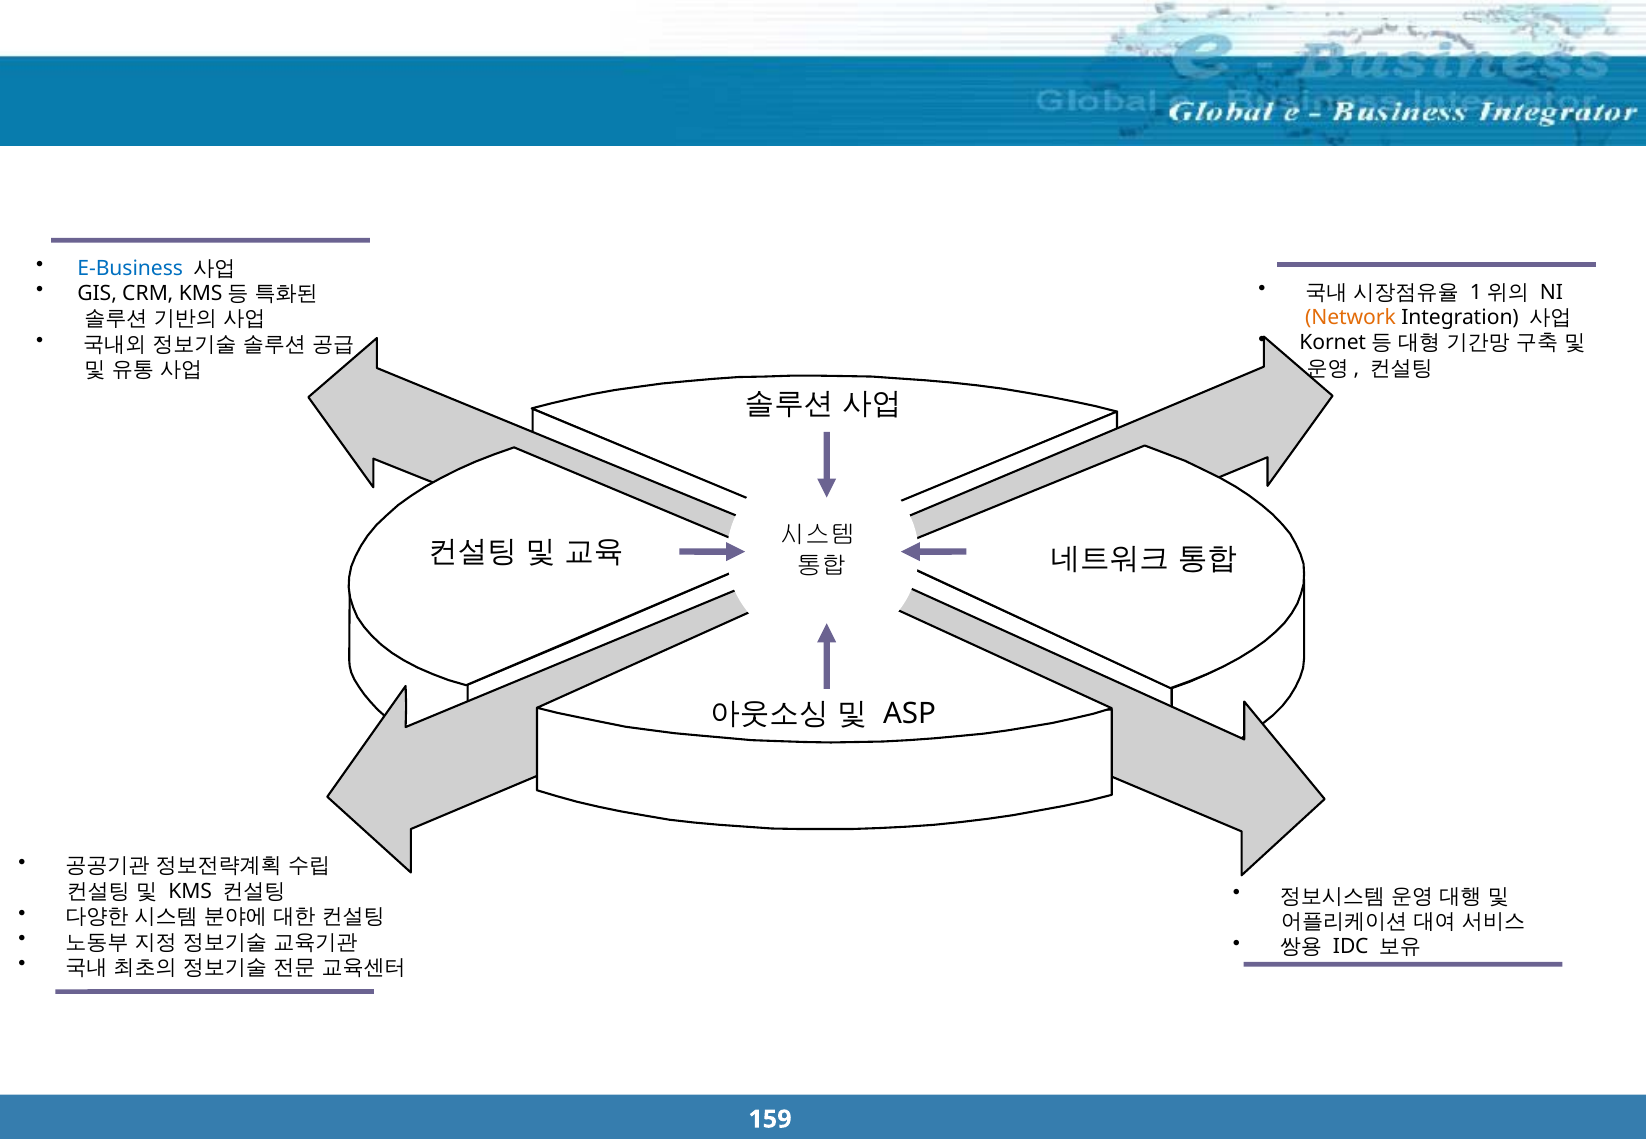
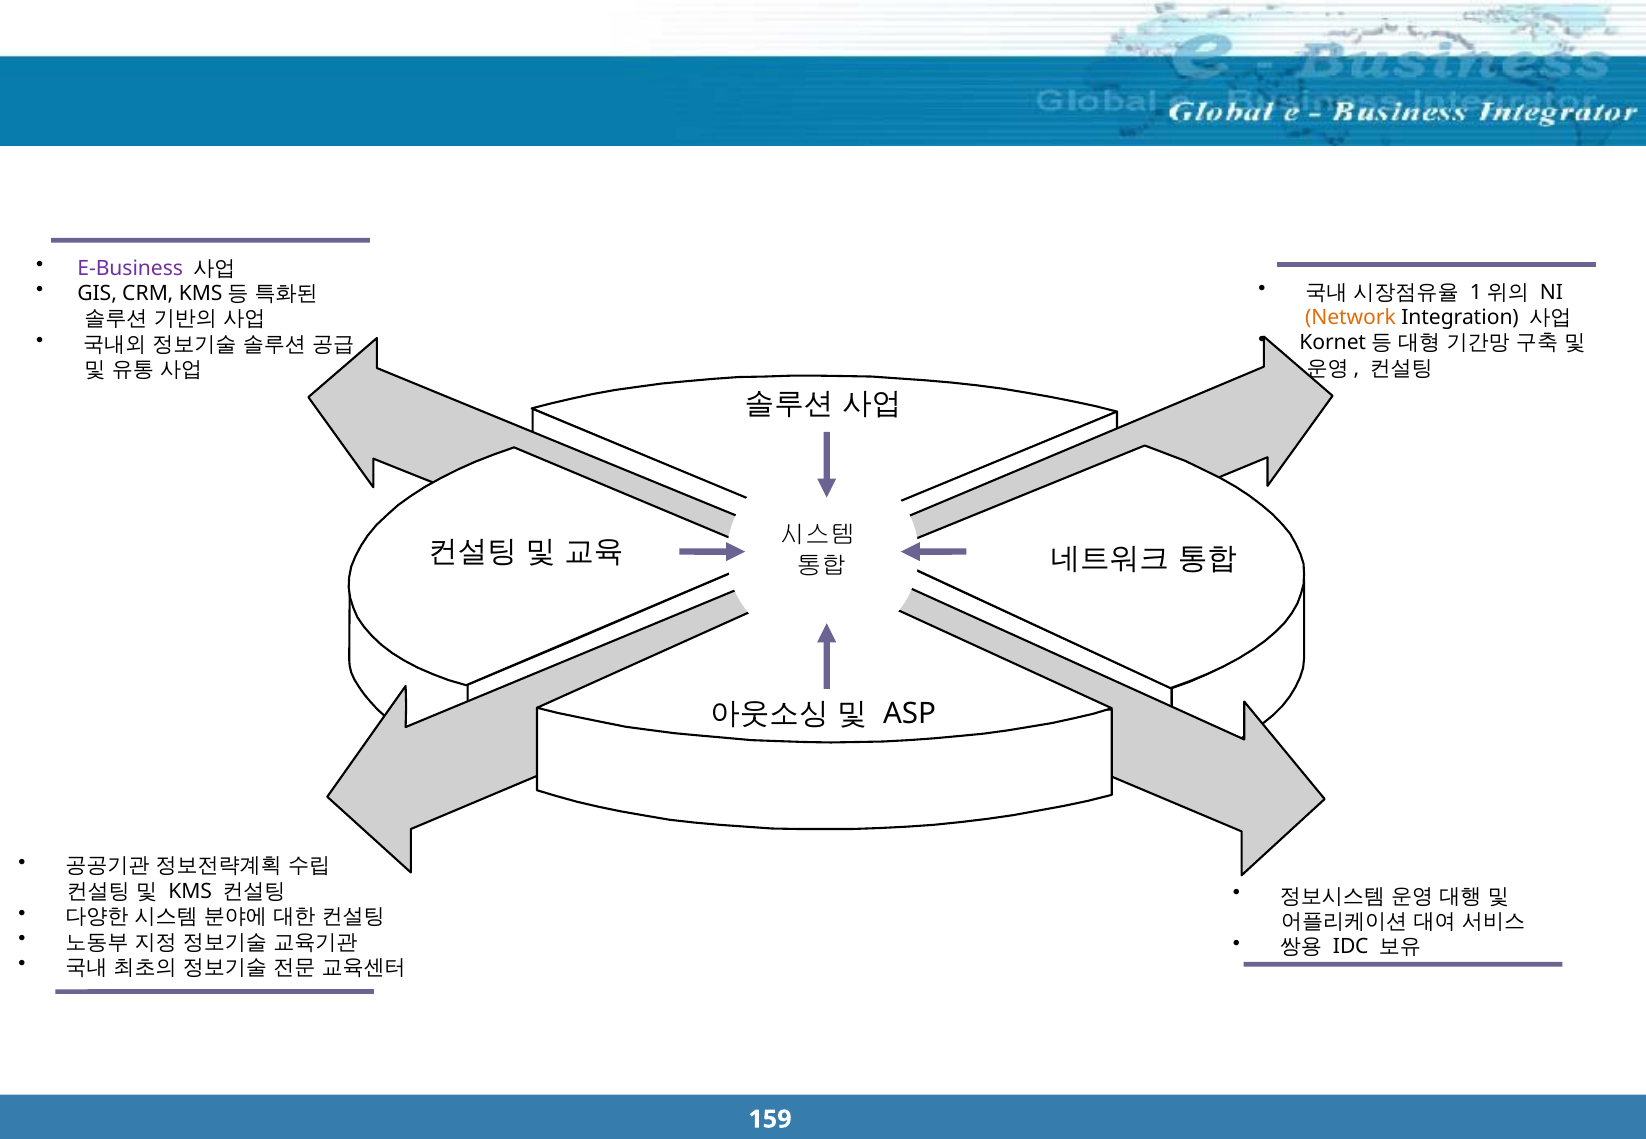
E-Business colour: blue -> purple
